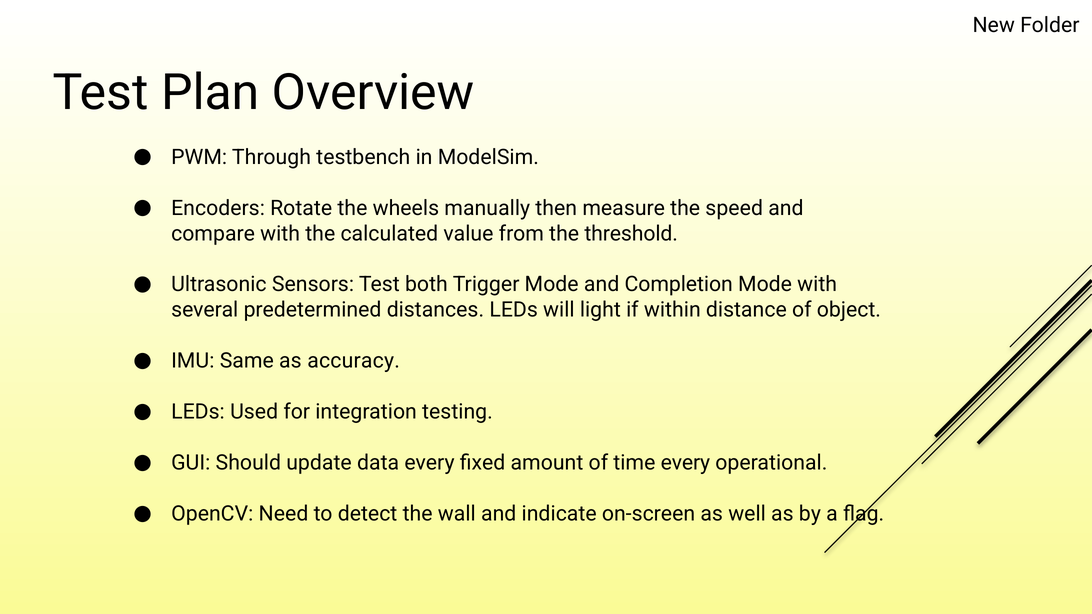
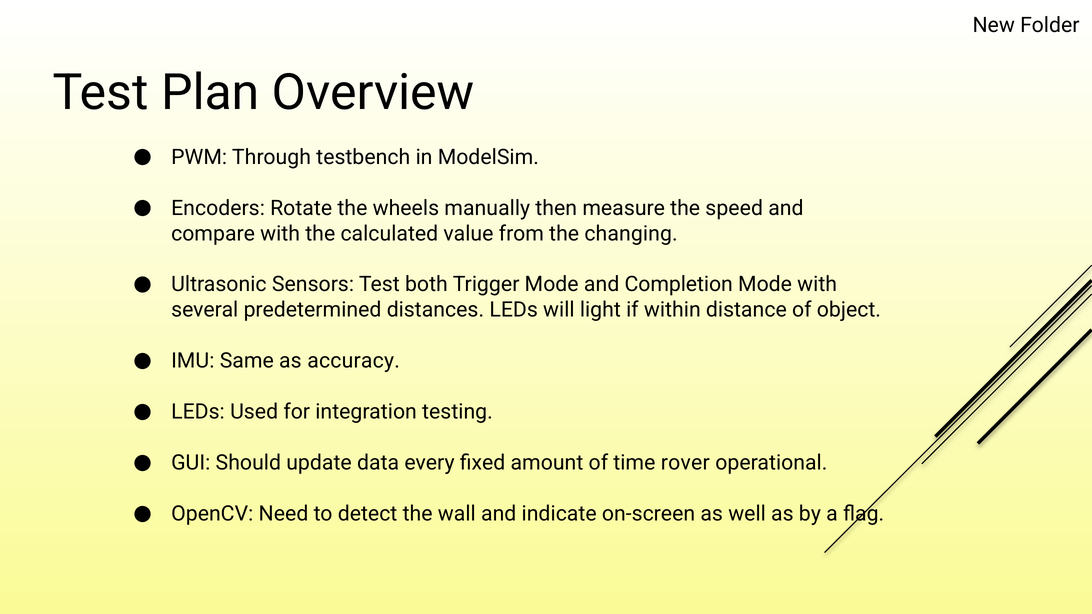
threshold: threshold -> changing
time every: every -> rover
